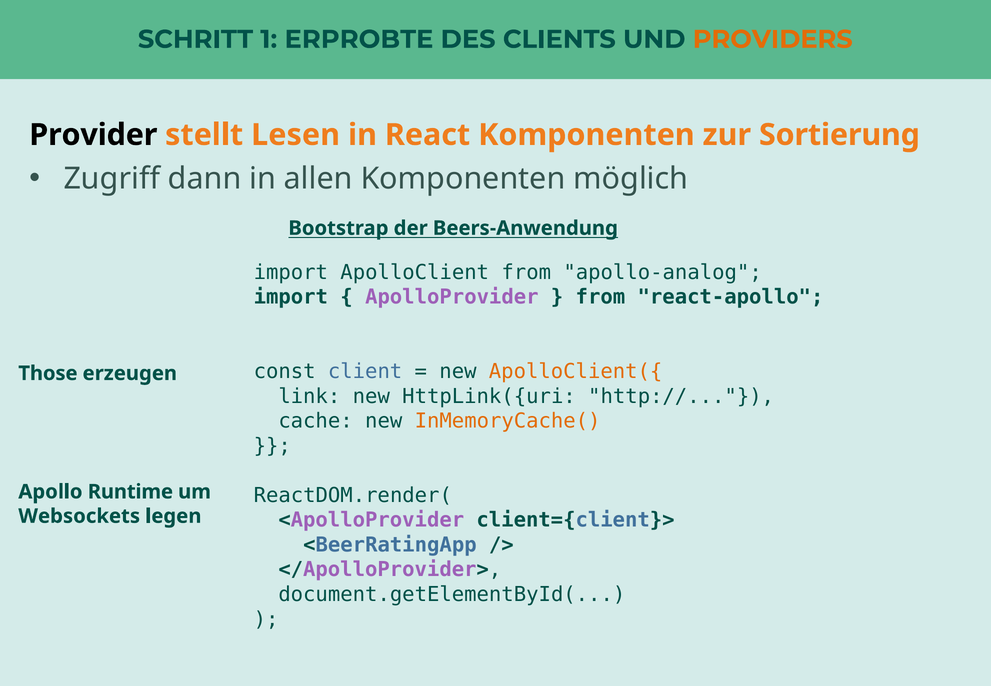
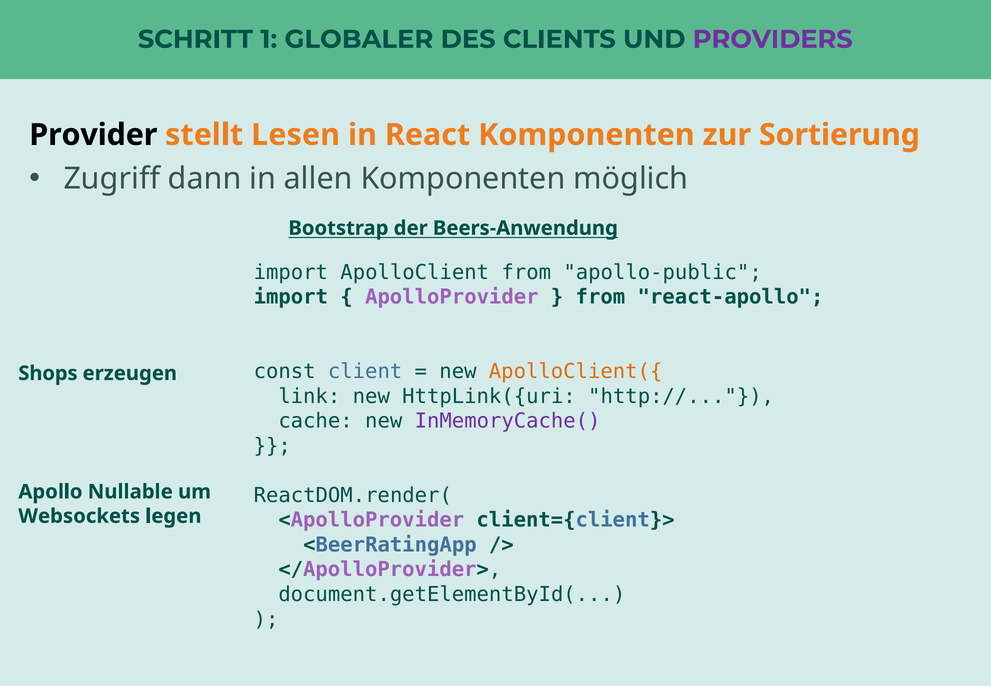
ERPROBTE: ERPROBTE -> GLOBALER
PROVIDERS colour: orange -> purple
apollo-analog: apollo-analog -> apollo-public
Those: Those -> Shops
InMemoryCache( colour: orange -> purple
Runtime: Runtime -> Nullable
